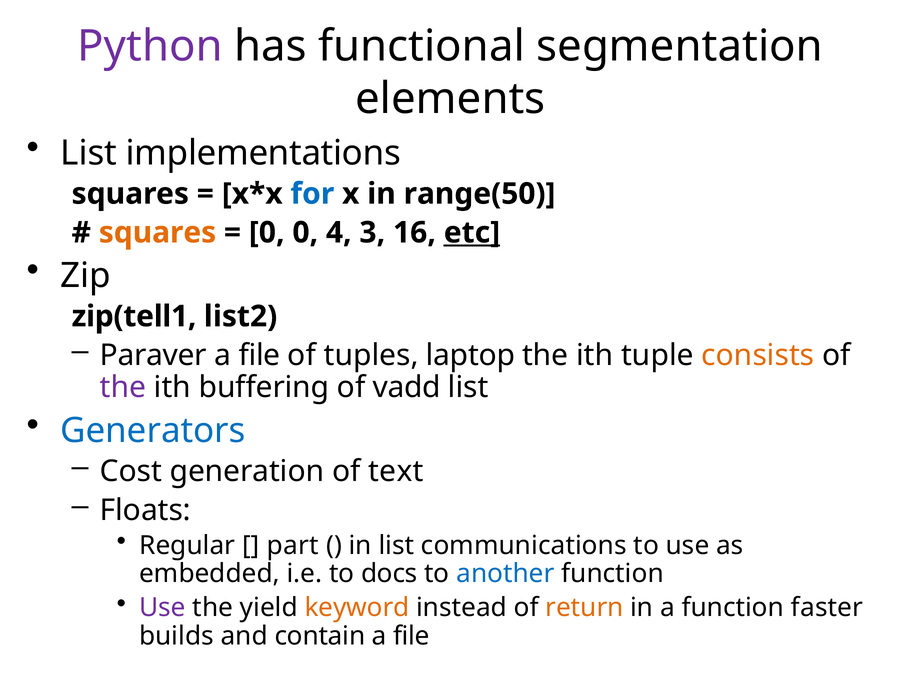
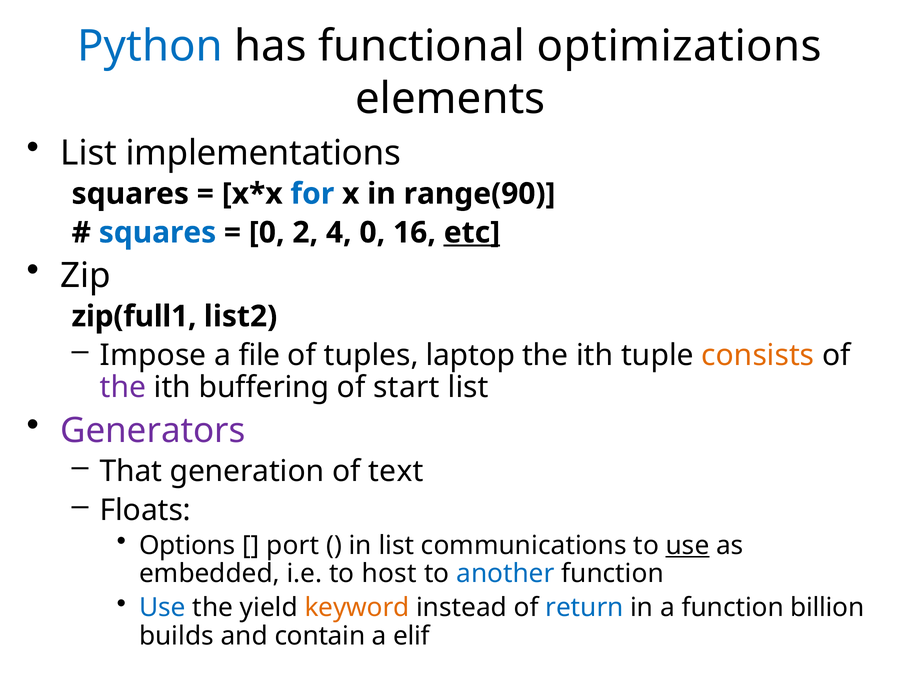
Python colour: purple -> blue
segmentation: segmentation -> optimizations
range(50: range(50 -> range(90
squares at (157, 232) colour: orange -> blue
0 0: 0 -> 2
4 3: 3 -> 0
zip(tell1: zip(tell1 -> zip(full1
Paraver: Paraver -> Impose
vadd: vadd -> start
Generators colour: blue -> purple
Cost: Cost -> That
Regular: Regular -> Options
part: part -> port
use at (688, 545) underline: none -> present
docs: docs -> host
Use at (162, 607) colour: purple -> blue
return colour: orange -> blue
faster: faster -> billion
file at (411, 636): file -> elif
